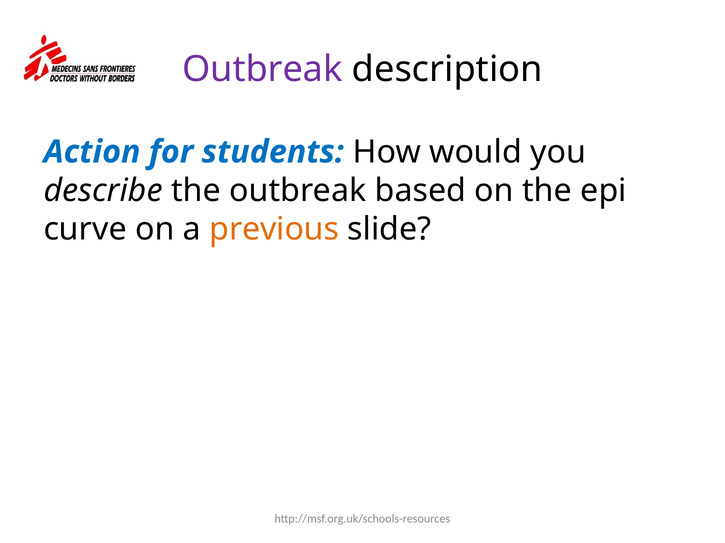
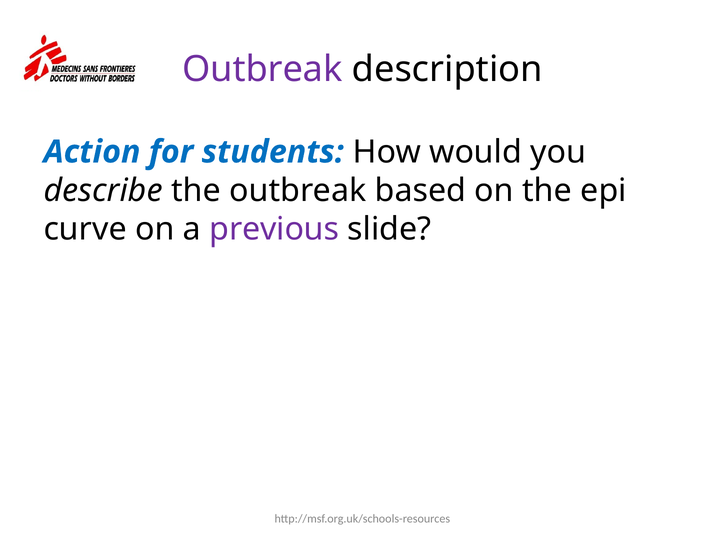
previous colour: orange -> purple
